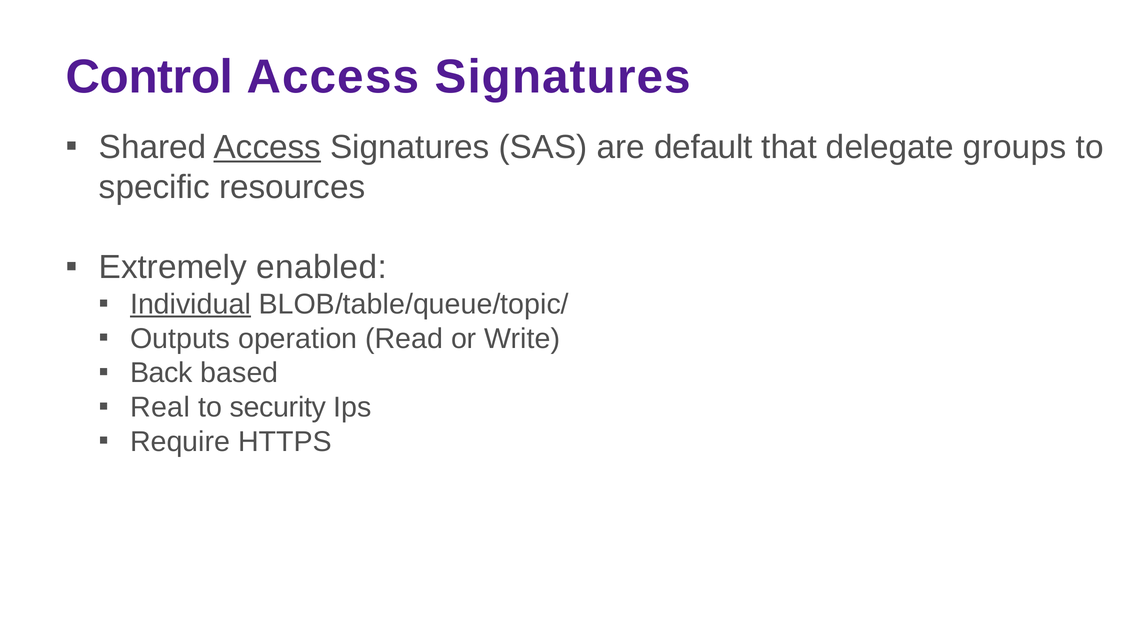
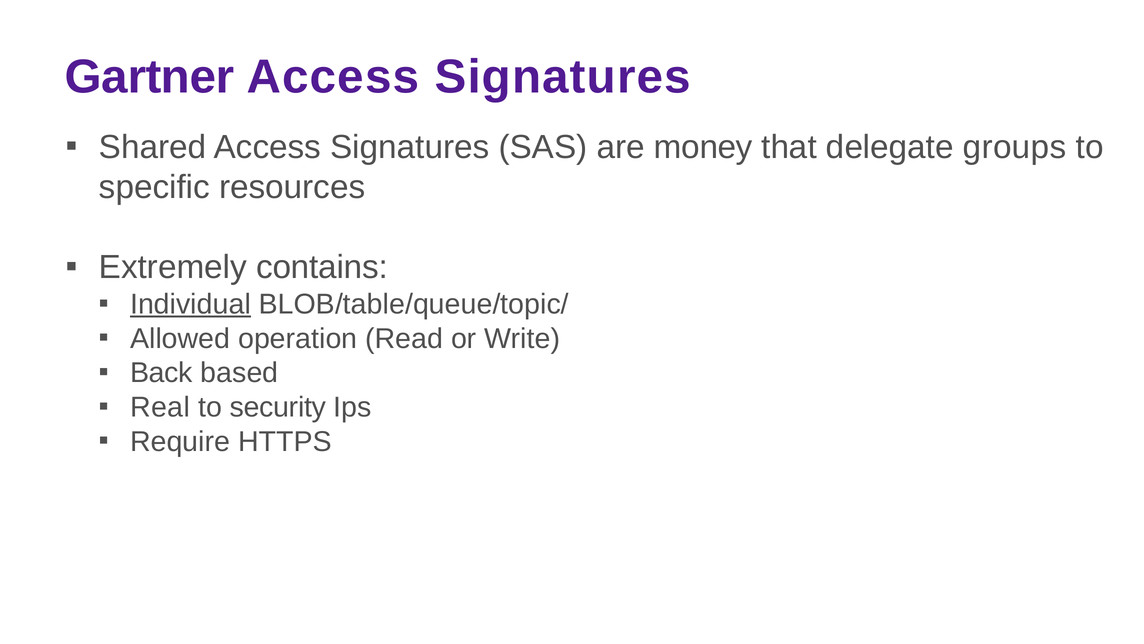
Control: Control -> Gartner
Access at (267, 147) underline: present -> none
default: default -> money
enabled: enabled -> contains
Outputs: Outputs -> Allowed
